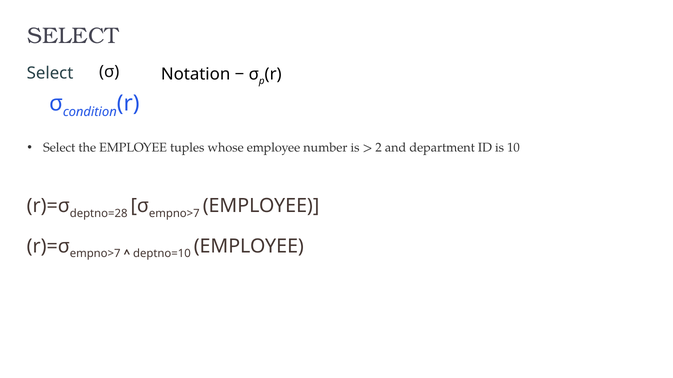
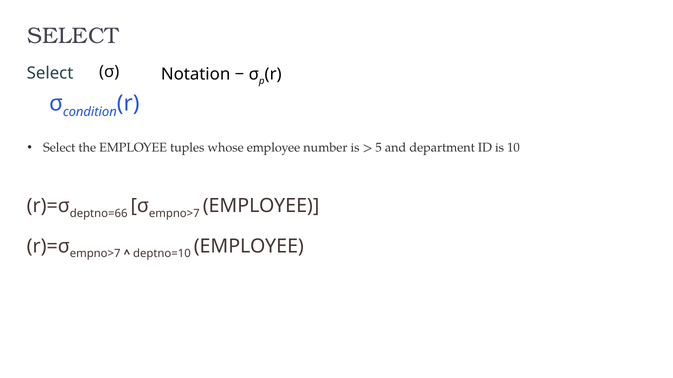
2: 2 -> 5
deptno=28: deptno=28 -> deptno=66
